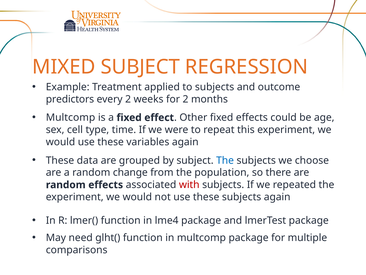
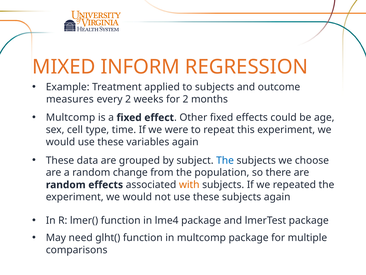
MIXED SUBJECT: SUBJECT -> INFORM
predictors: predictors -> measures
with colour: red -> orange
